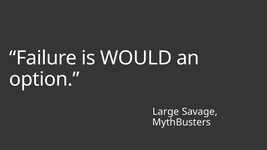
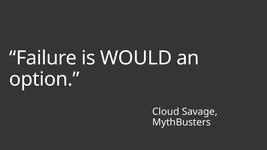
Large: Large -> Cloud
